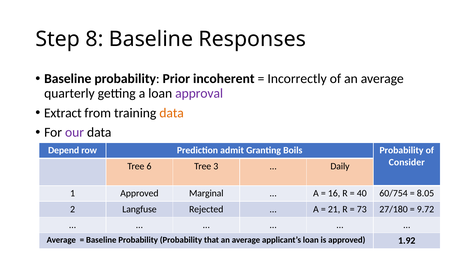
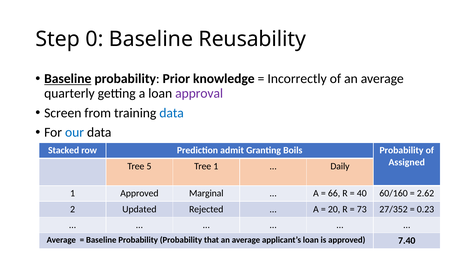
8: 8 -> 0
Responses: Responses -> Reusability
Baseline at (68, 79) underline: none -> present
incoherent: incoherent -> knowledge
Extract: Extract -> Screen
data at (172, 113) colour: orange -> blue
our colour: purple -> blue
Depend: Depend -> Stacked
Consider: Consider -> Assigned
6: 6 -> 5
Tree 3: 3 -> 1
16: 16 -> 66
60/754: 60/754 -> 60/160
8.05: 8.05 -> 2.62
Langfuse: Langfuse -> Updated
21: 21 -> 20
27/180: 27/180 -> 27/352
9.72: 9.72 -> 0.23
1.92: 1.92 -> 7.40
